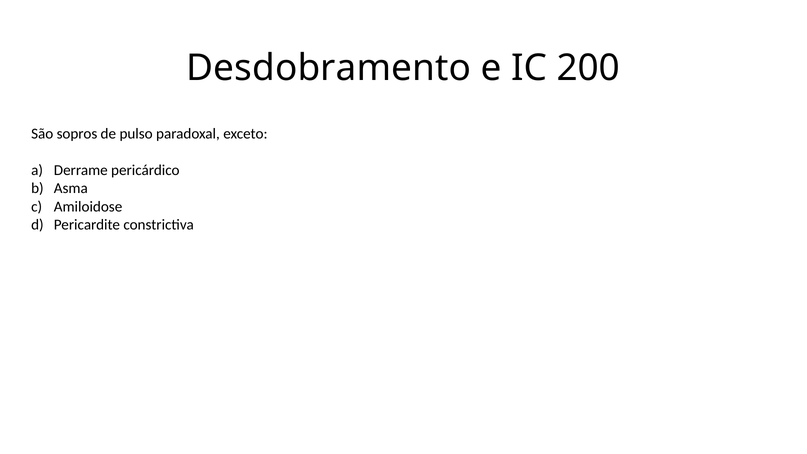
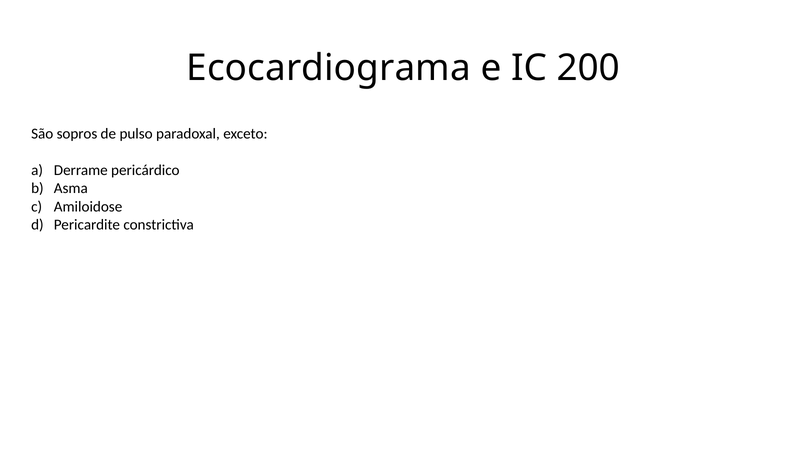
Desdobramento: Desdobramento -> Ecocardiograma
